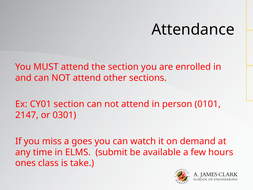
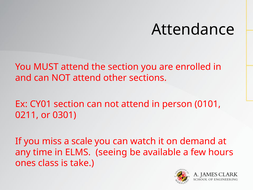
2147: 2147 -> 0211
goes: goes -> scale
submit: submit -> seeing
